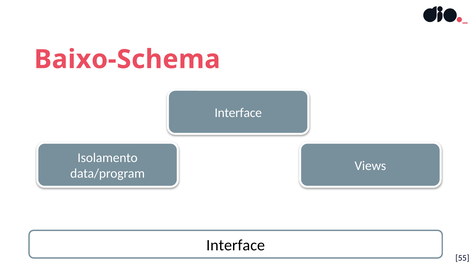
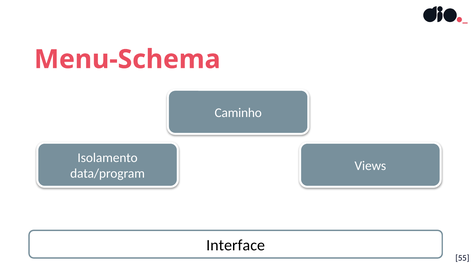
Baixo-Schema: Baixo-Schema -> Menu-Schema
Interface at (238, 113): Interface -> Caminho
